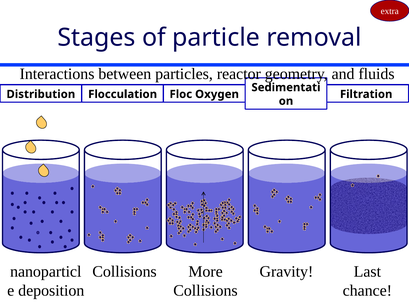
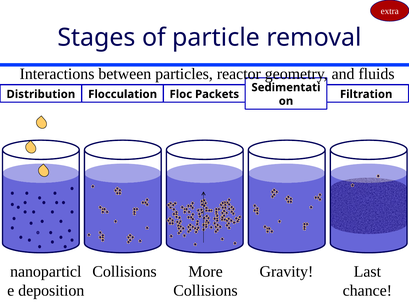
Oxygen: Oxygen -> Packets
